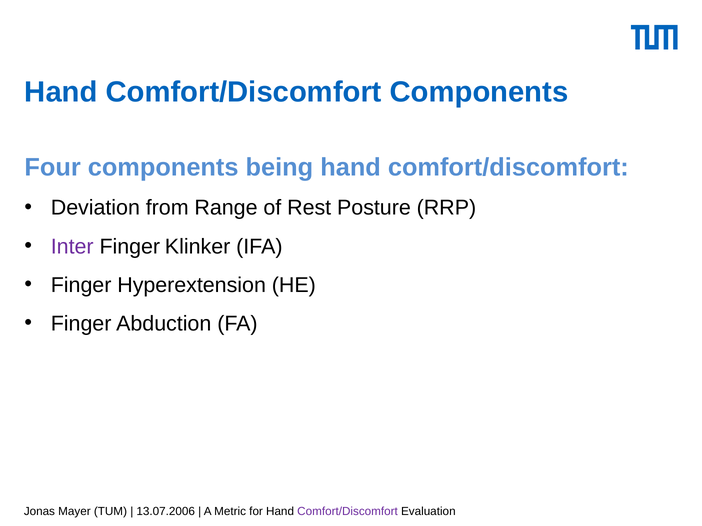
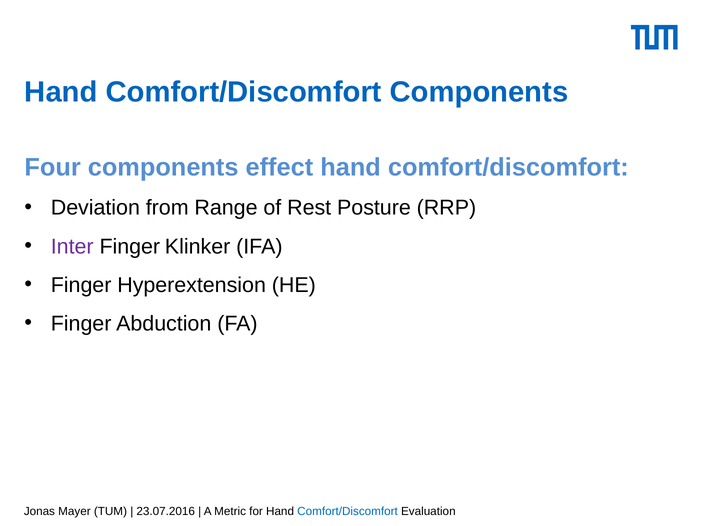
being: being -> effect
13.07.2006: 13.07.2006 -> 23.07.2016
Comfort/Discomfort at (348, 512) colour: purple -> blue
